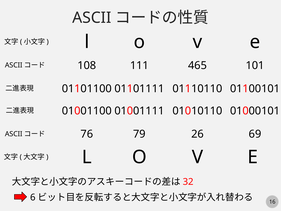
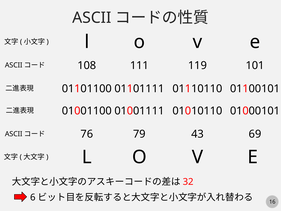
465: 465 -> 119
26: 26 -> 43
